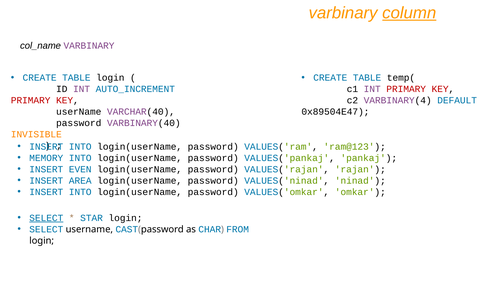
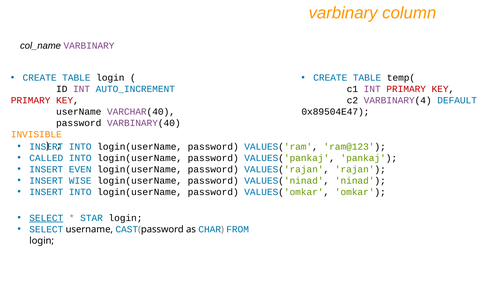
column underline: present -> none
MEMORY: MEMORY -> CALLED
AREA: AREA -> WISE
